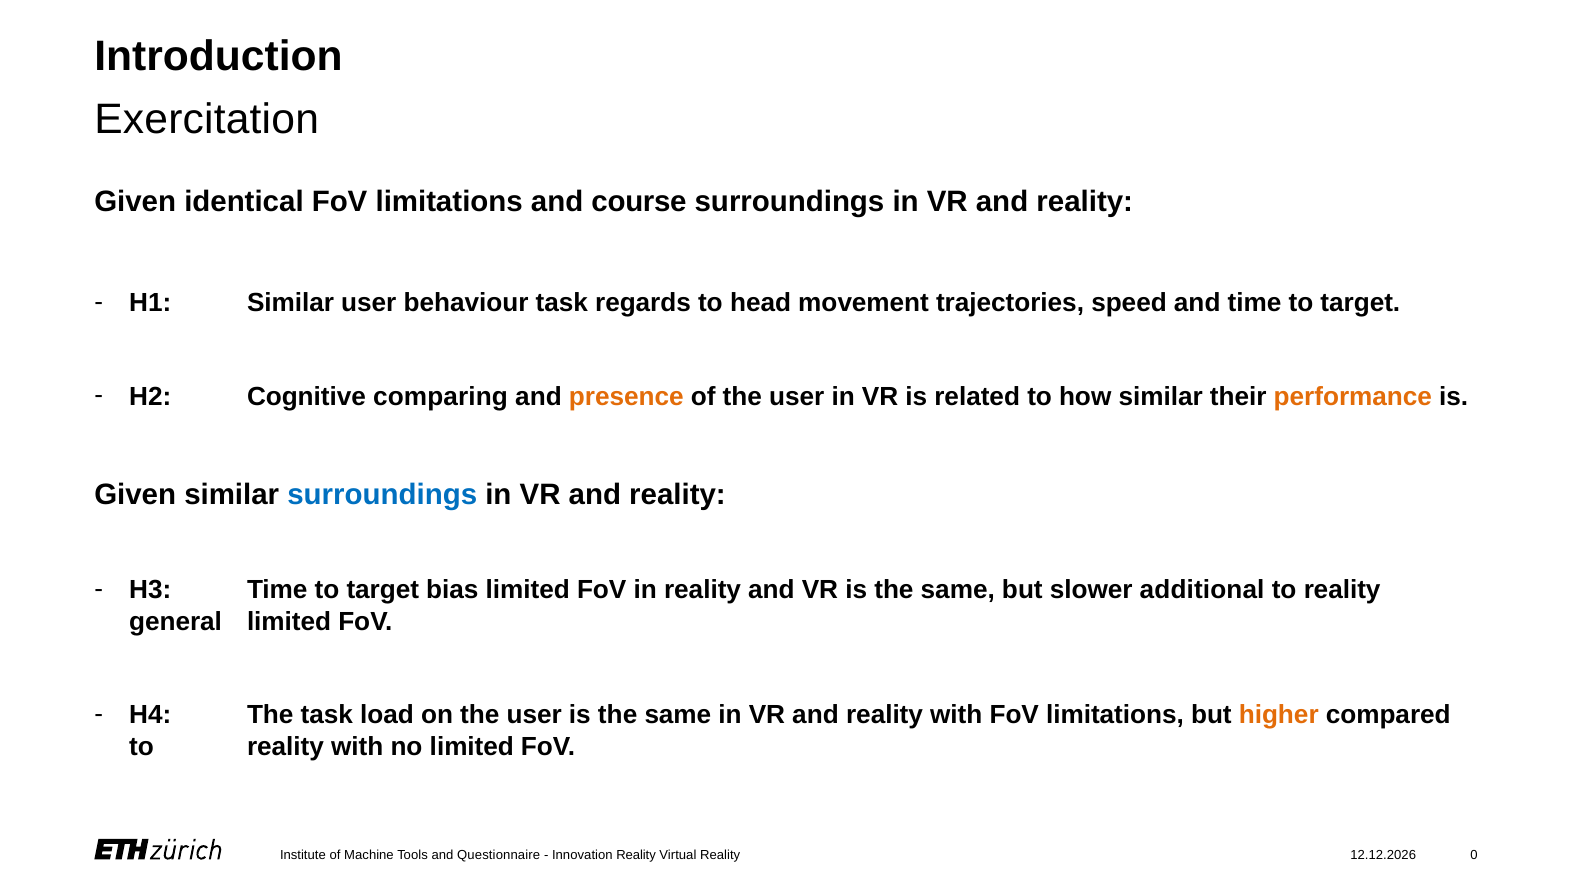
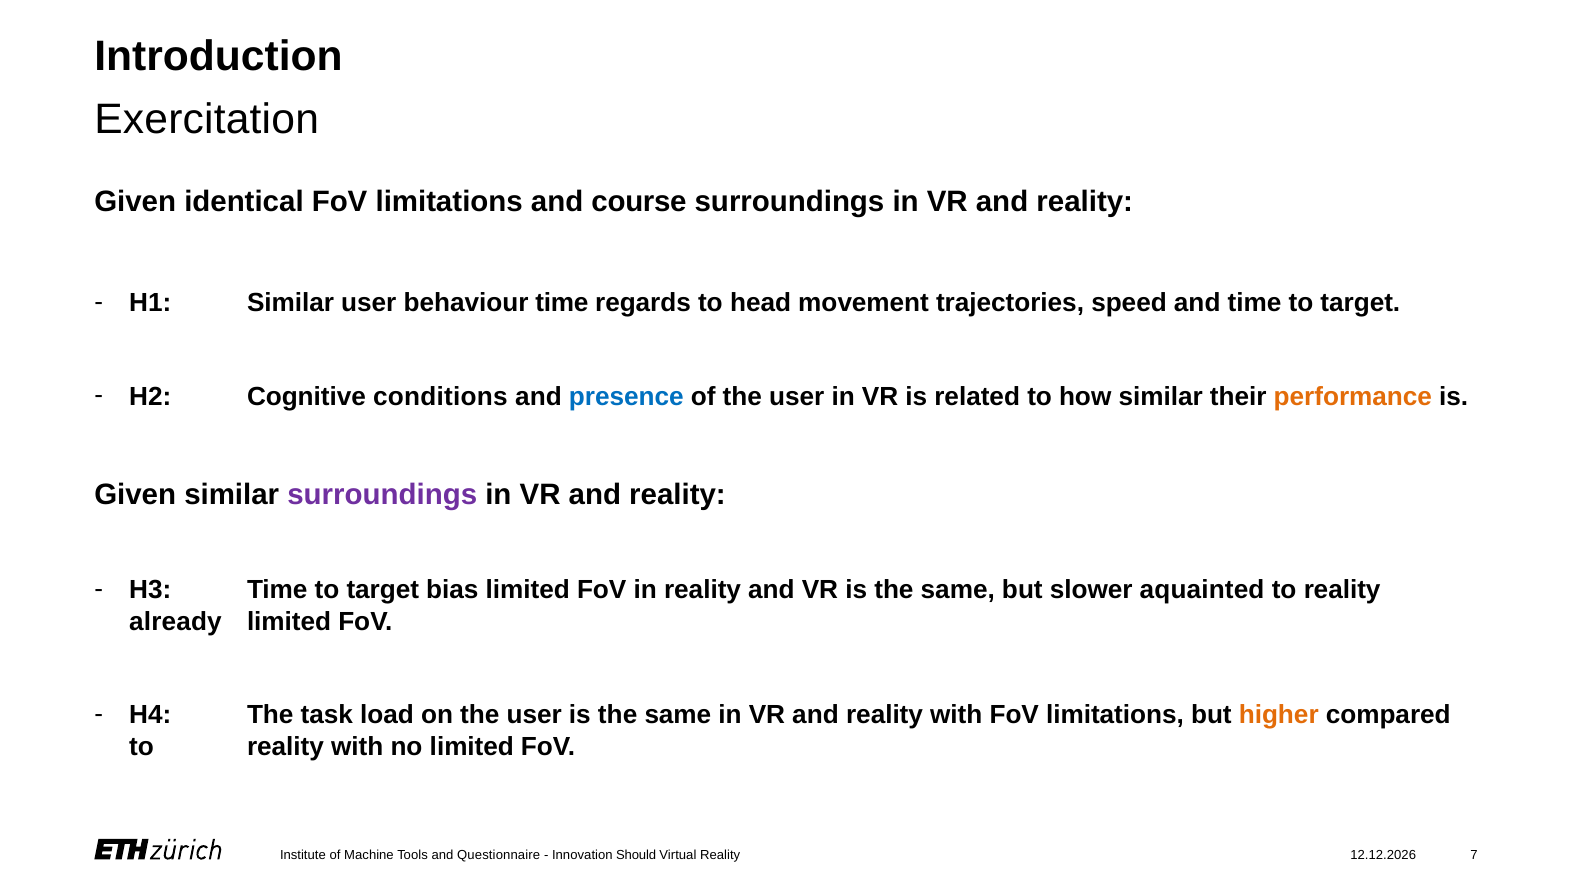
behaviour task: task -> time
comparing: comparing -> conditions
presence colour: orange -> blue
surroundings at (382, 495) colour: blue -> purple
additional: additional -> aquainted
general: general -> already
Innovation Reality: Reality -> Should
0: 0 -> 7
